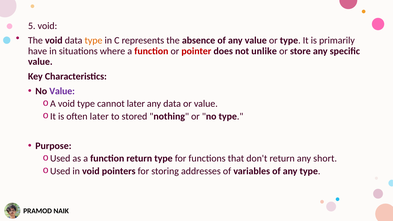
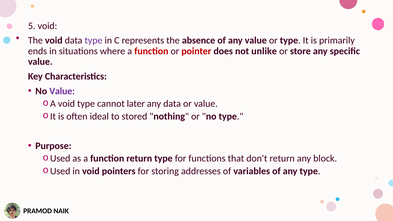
type at (93, 41) colour: orange -> purple
have: have -> ends
often later: later -> ideal
short: short -> block
